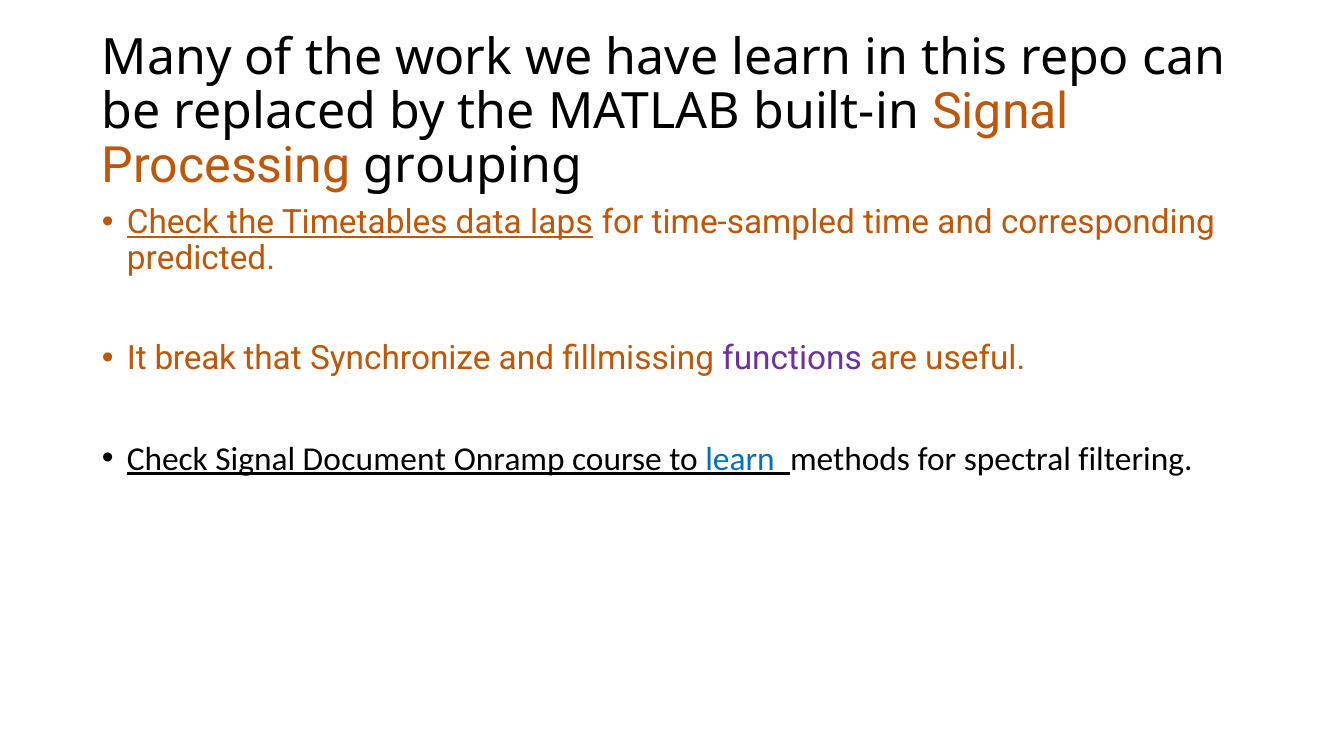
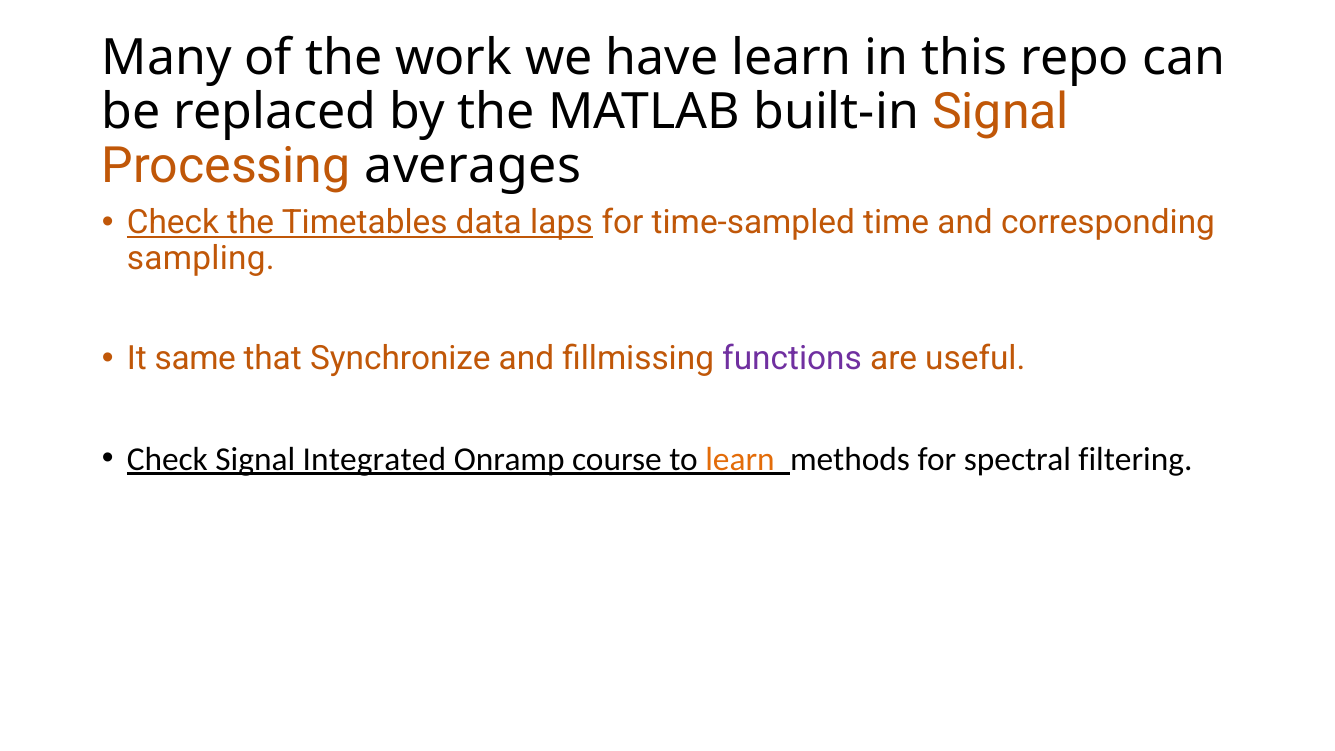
grouping: grouping -> averages
predicted: predicted -> sampling
break: break -> same
Document: Document -> Integrated
learn at (740, 459) colour: blue -> orange
